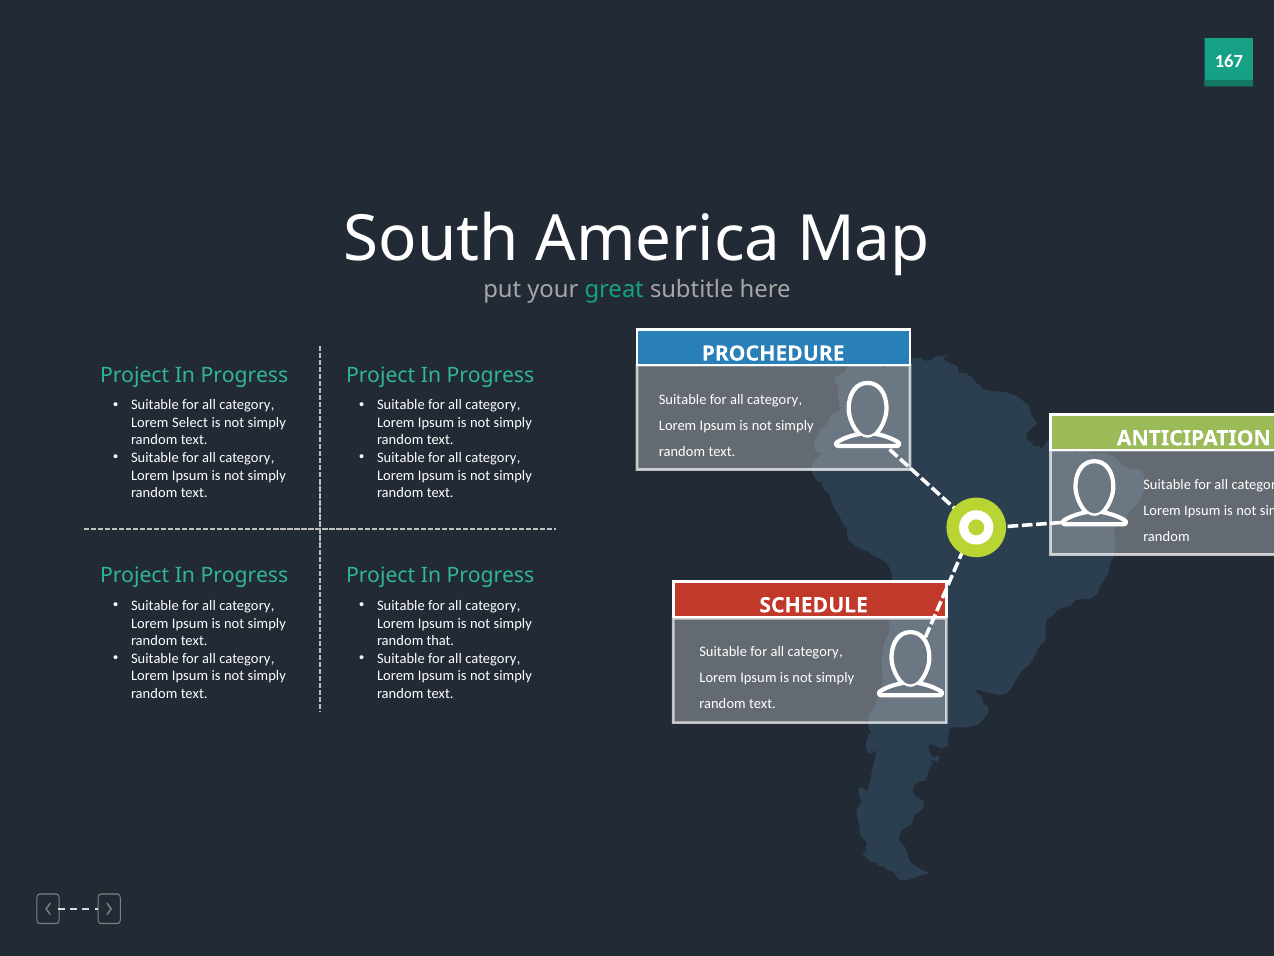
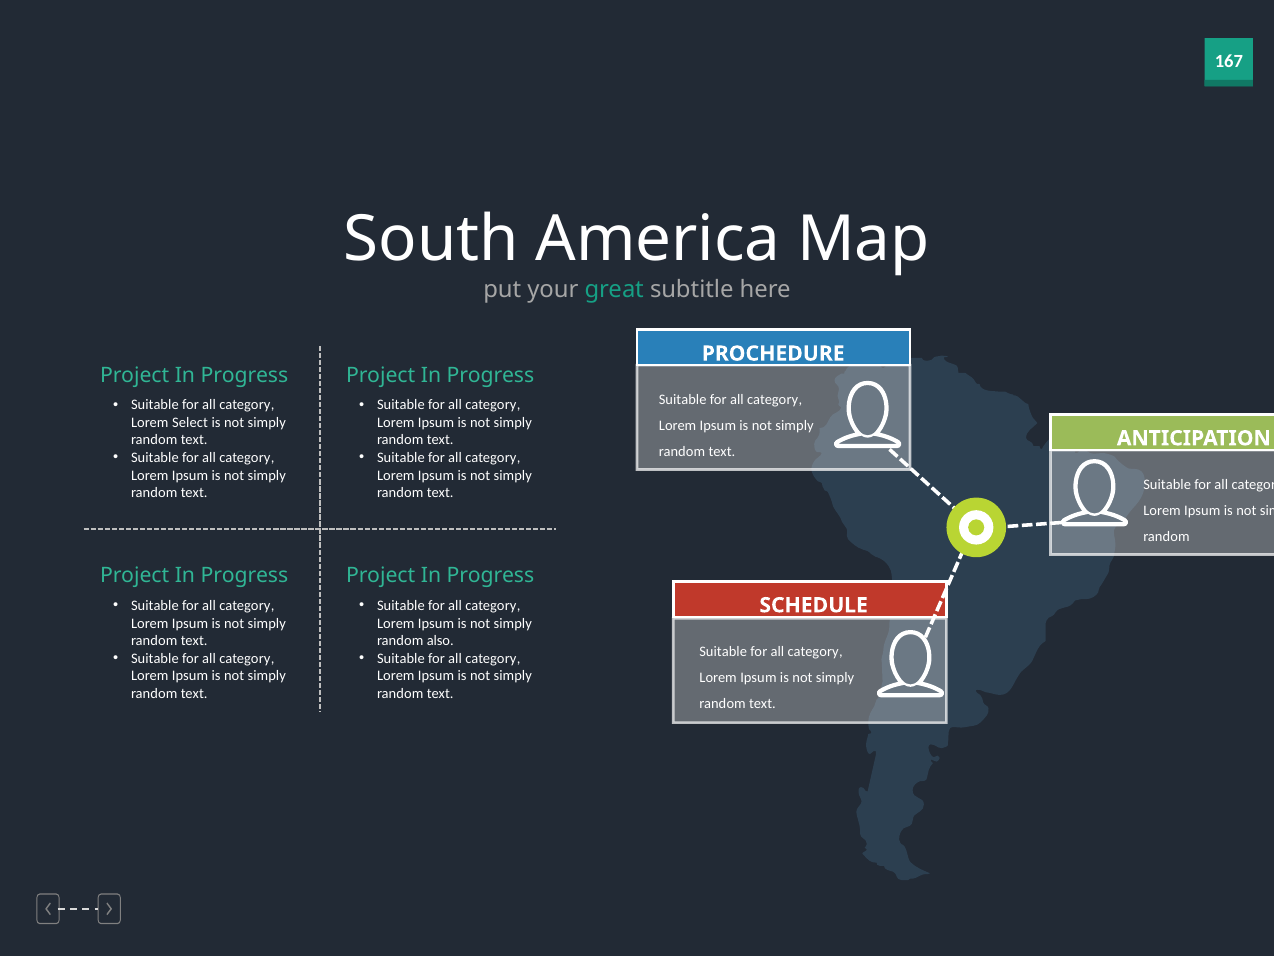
that: that -> also
